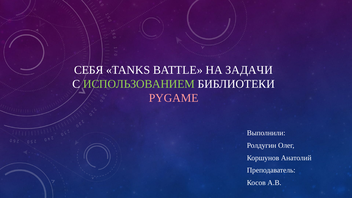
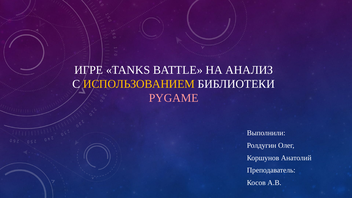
СЕБЯ: СЕБЯ -> ИГРЕ
ЗАДАЧИ: ЗАДАЧИ -> АНАЛИЗ
ИСПОЛЬЗОВАНИЕМ colour: light green -> yellow
